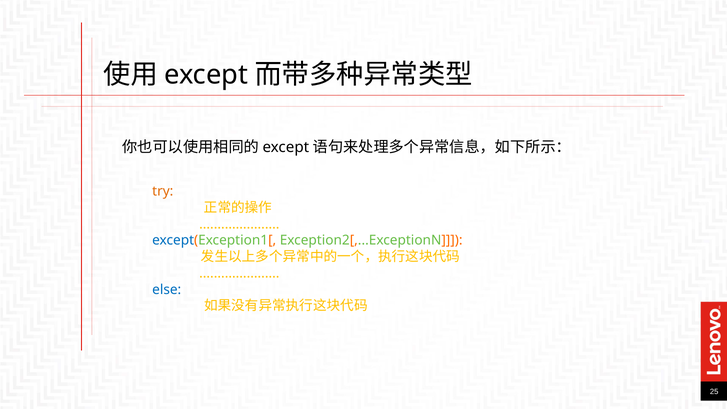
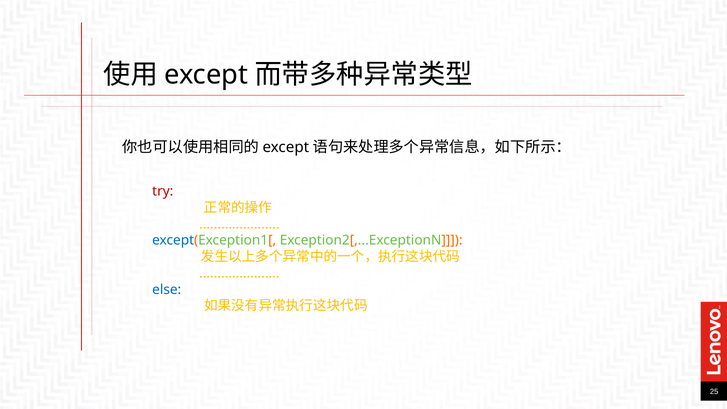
try colour: orange -> red
